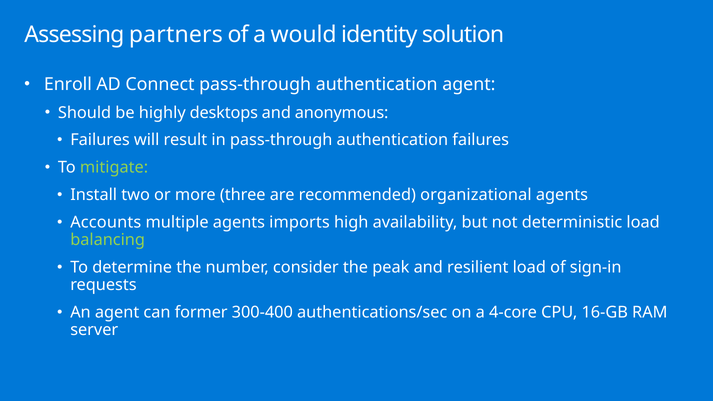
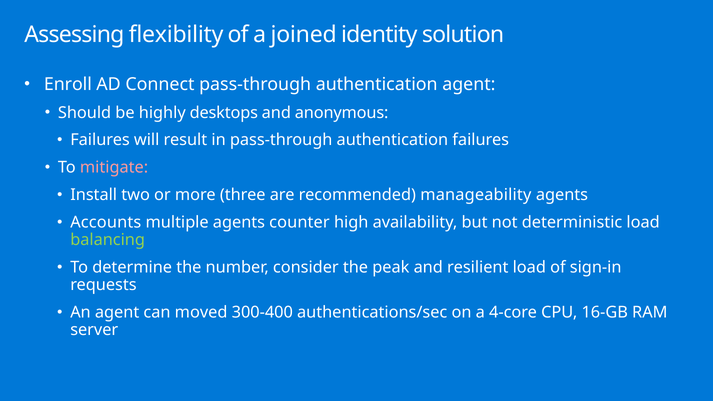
partners: partners -> flexibility
would: would -> joined
mitigate colour: light green -> pink
organizational: organizational -> manageability
imports: imports -> counter
former: former -> moved
